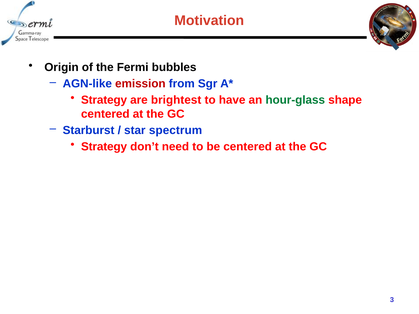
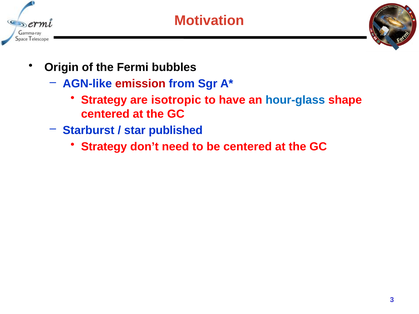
brightest: brightest -> isotropic
hour-glass colour: green -> blue
spectrum: spectrum -> published
